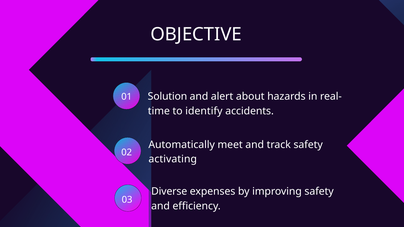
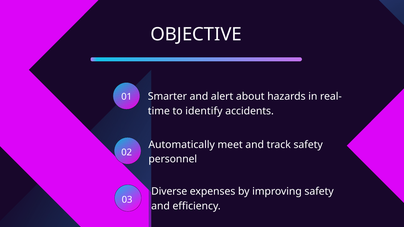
Solution: Solution -> Smarter
activating: activating -> personnel
